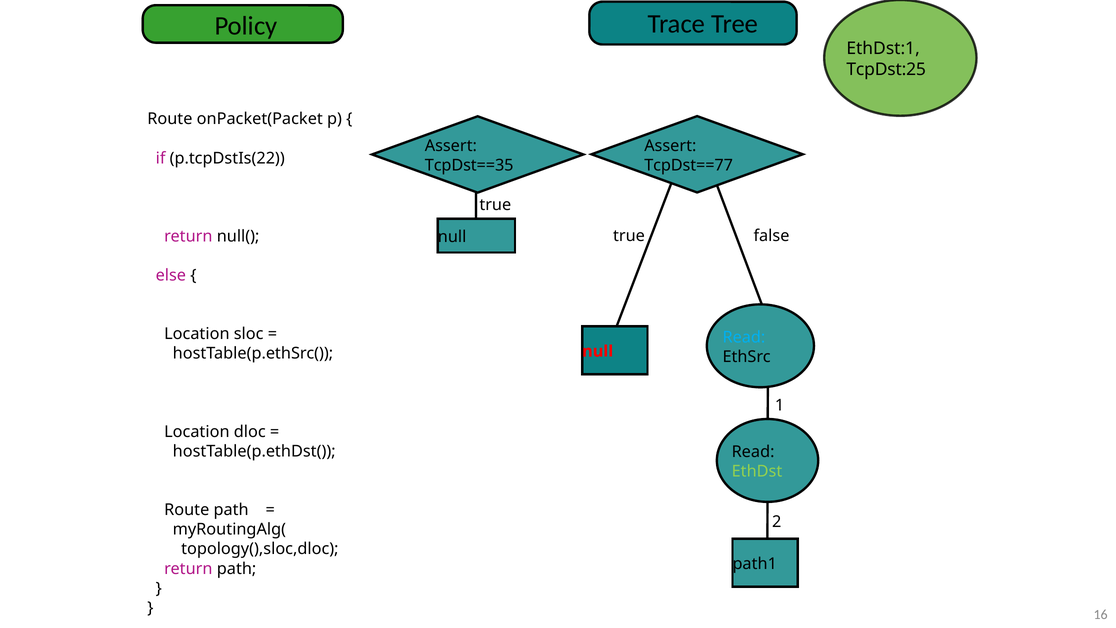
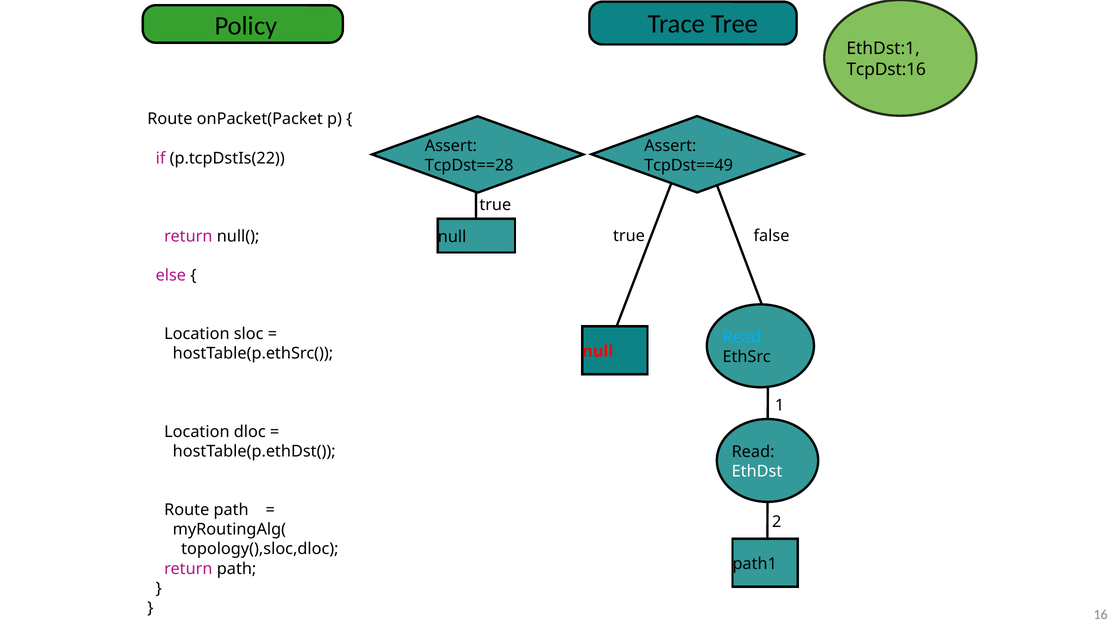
TcpDst:25: TcpDst:25 -> TcpDst:16
TcpDst==77: TcpDst==77 -> TcpDst==49
TcpDst==35: TcpDst==35 -> TcpDst==28
EthDst colour: light green -> white
